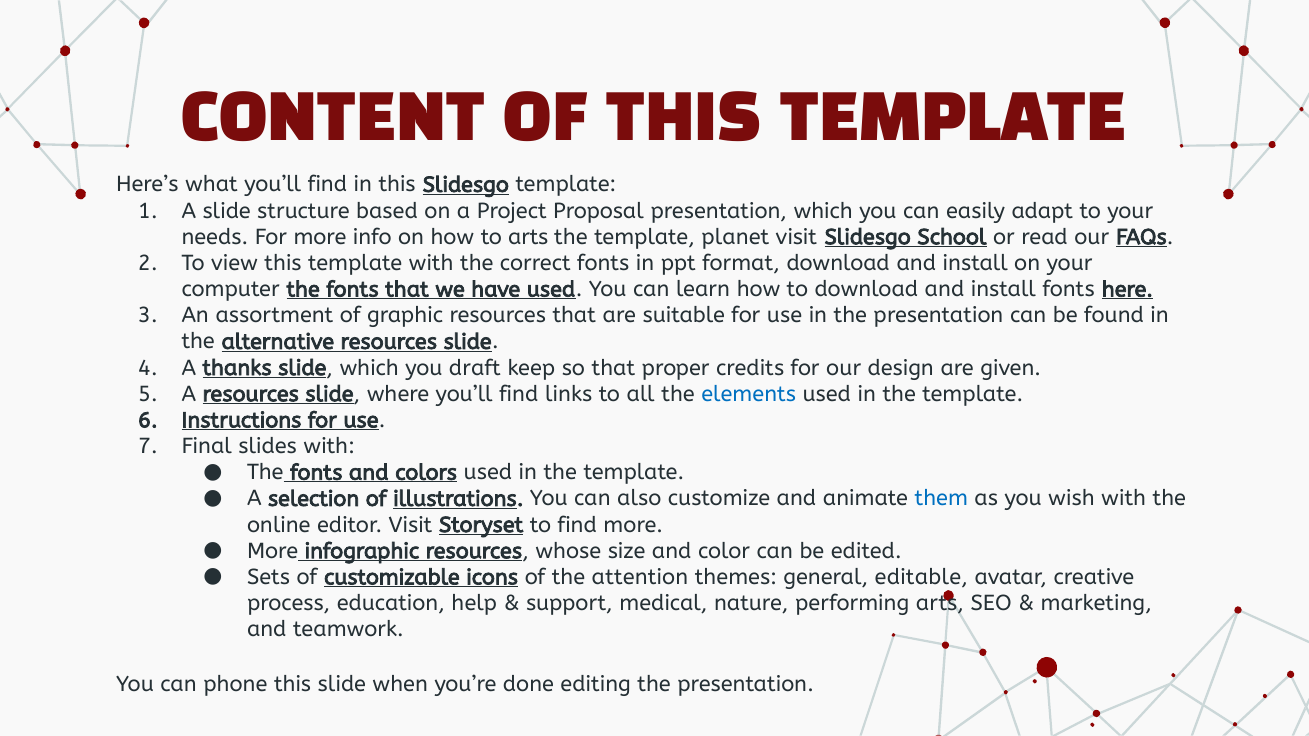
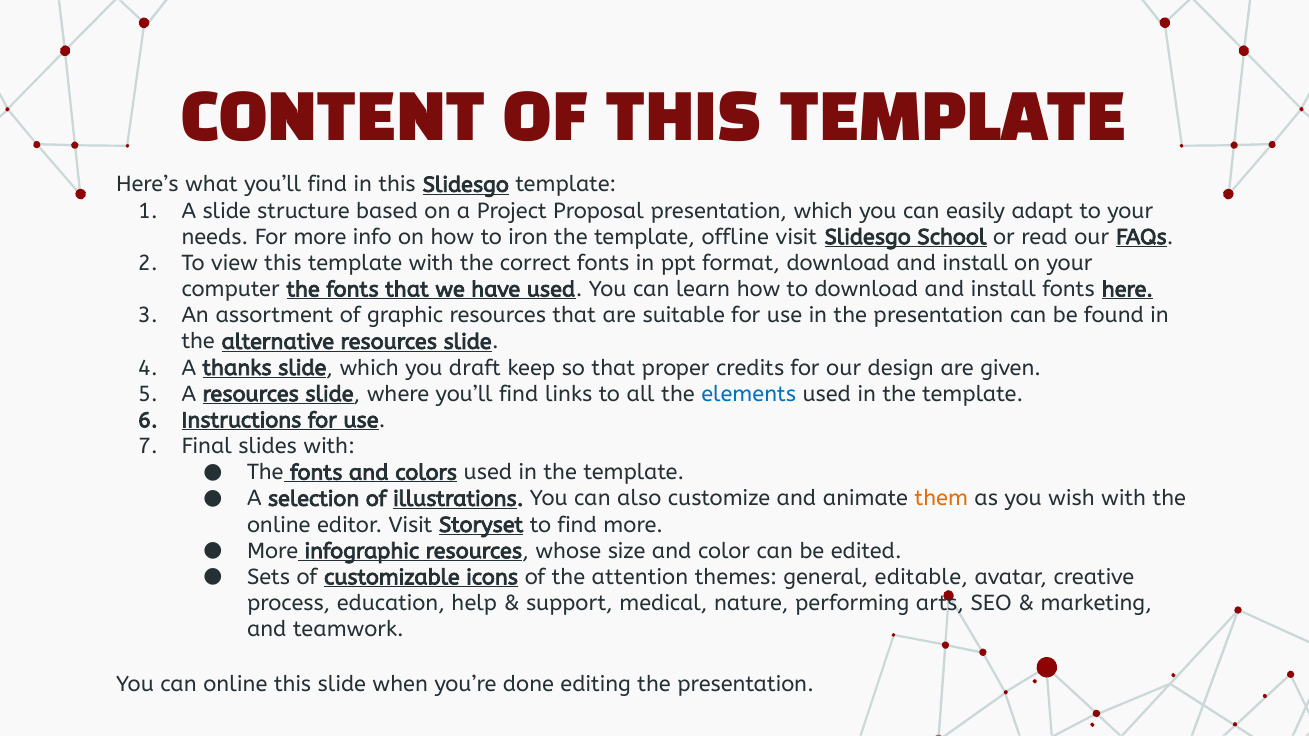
to arts: arts -> iron
planet: planet -> offline
them colour: blue -> orange
can phone: phone -> online
